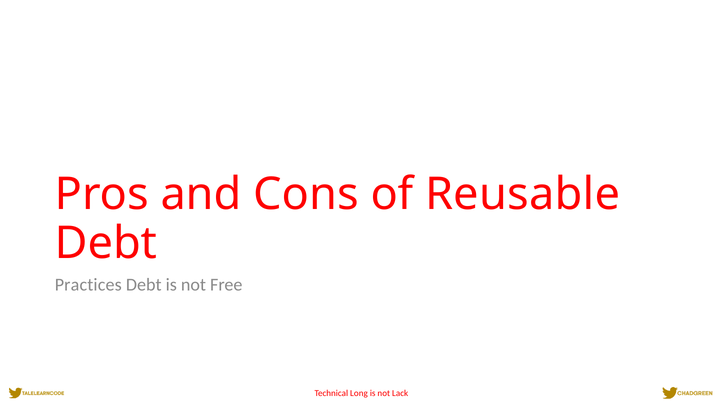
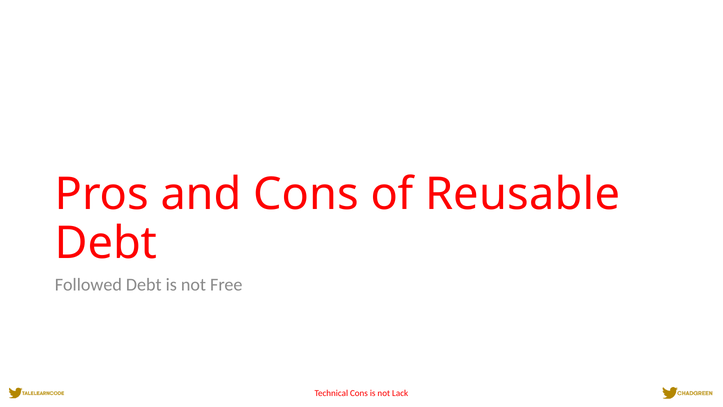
Practices: Practices -> Followed
Technical Long: Long -> Cons
